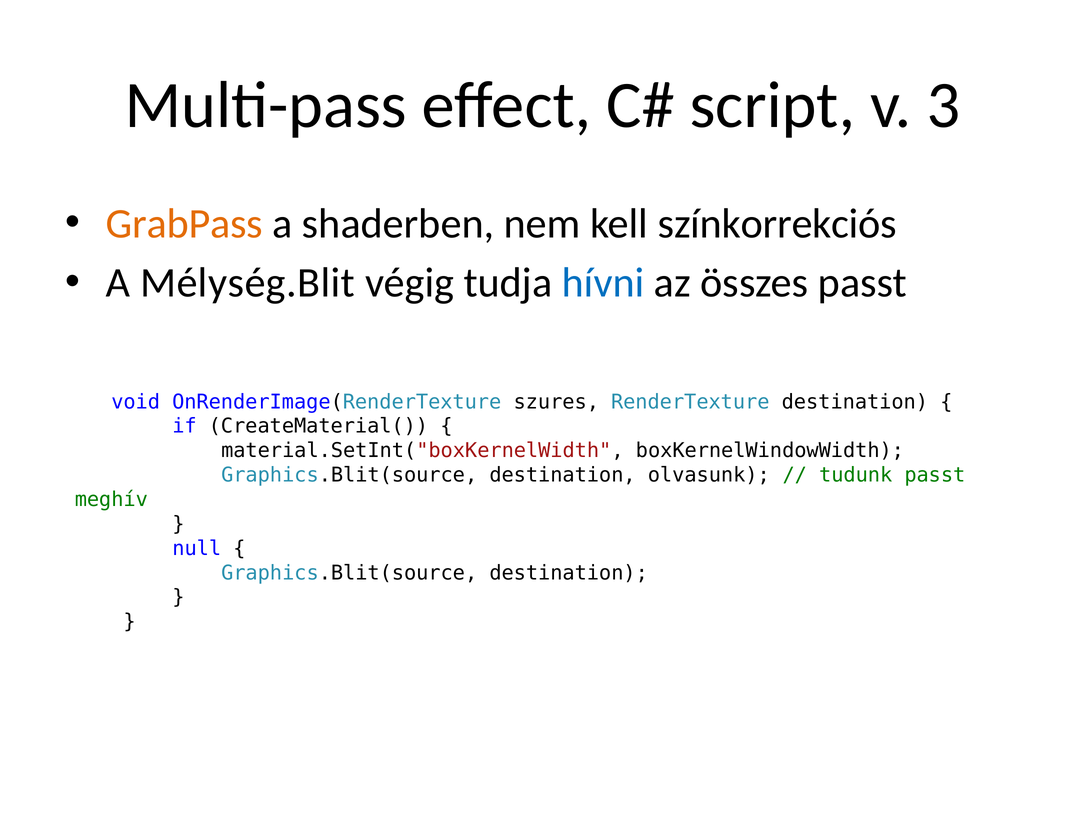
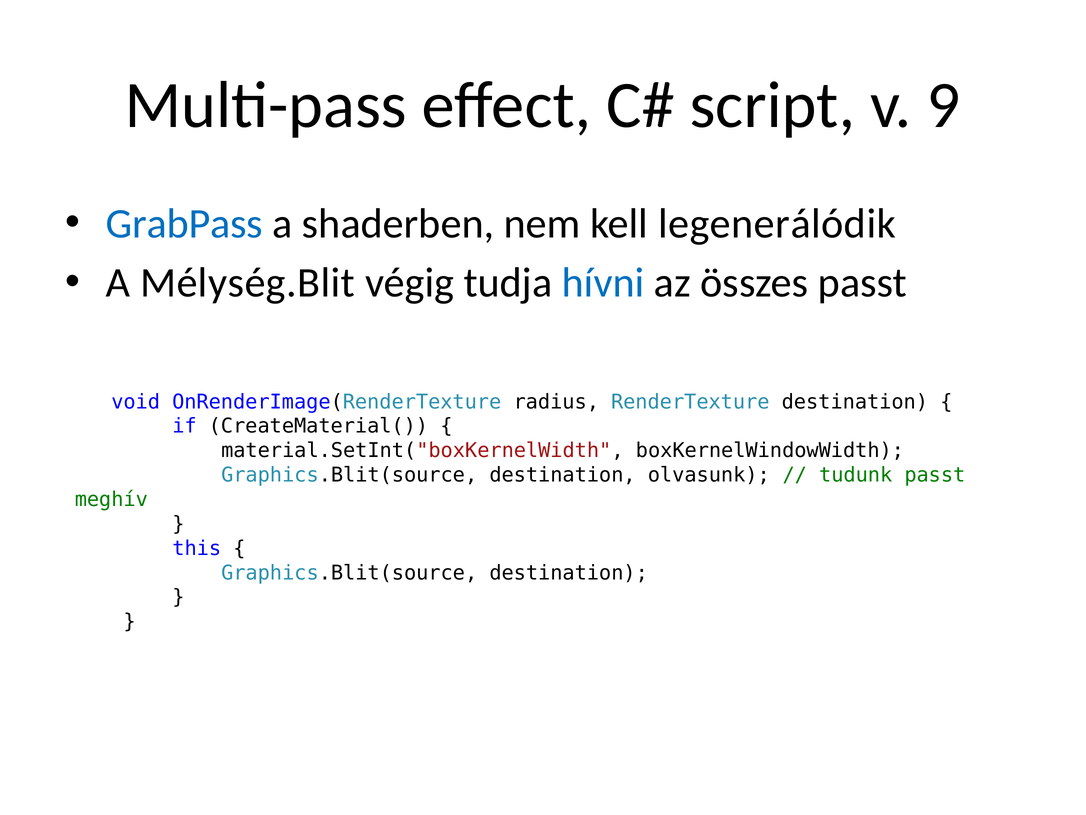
3: 3 -> 9
GrabPass colour: orange -> blue
színkorrekciós: színkorrekciós -> legenerálódik
szures: szures -> radius
null: null -> this
